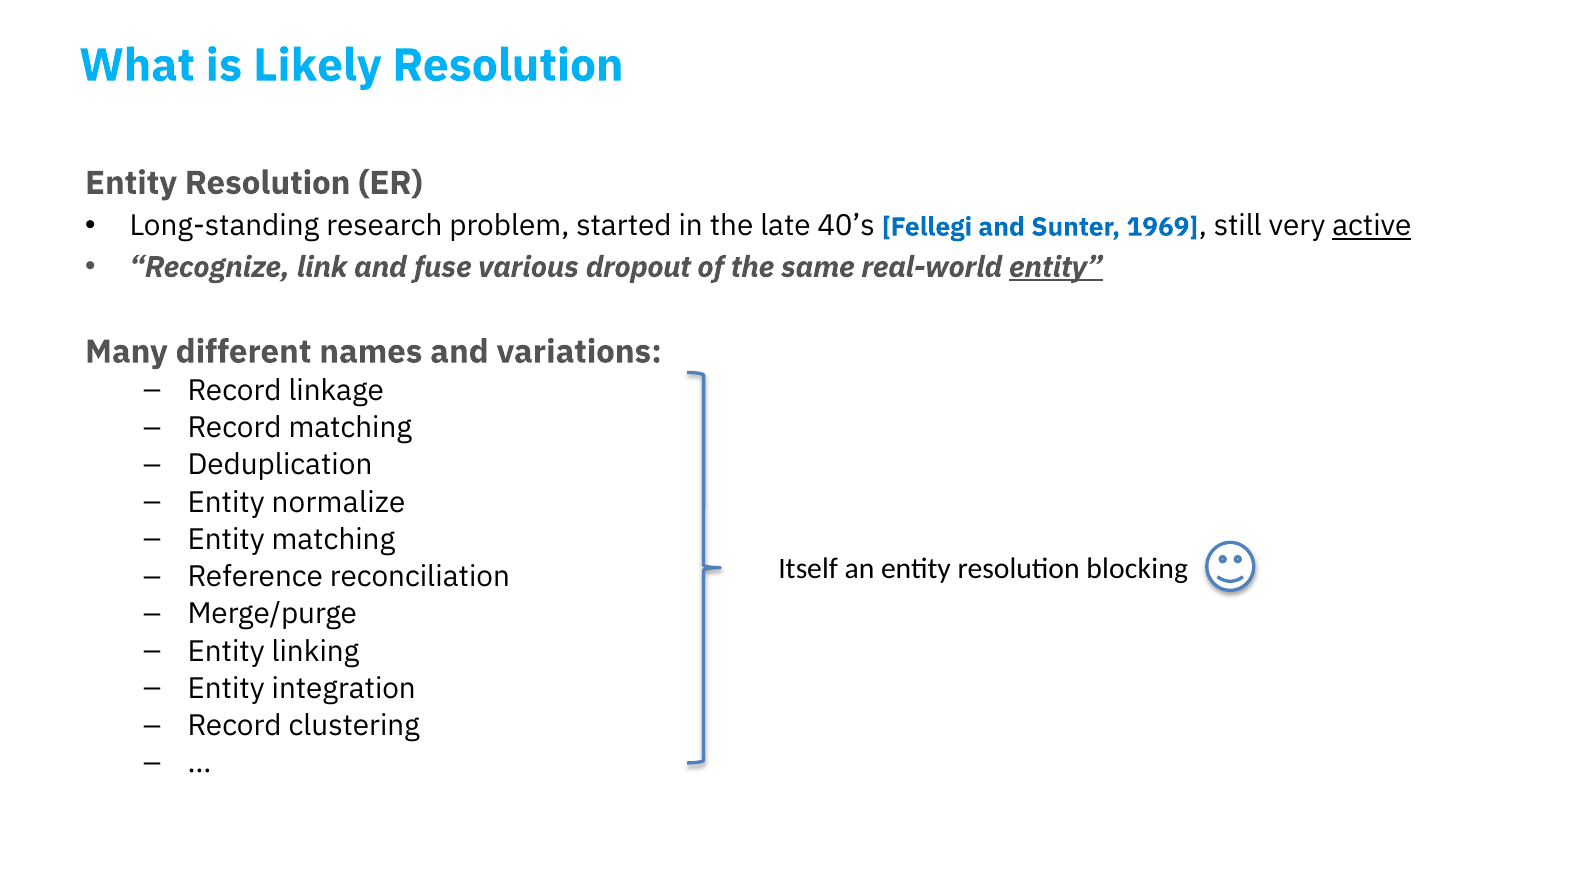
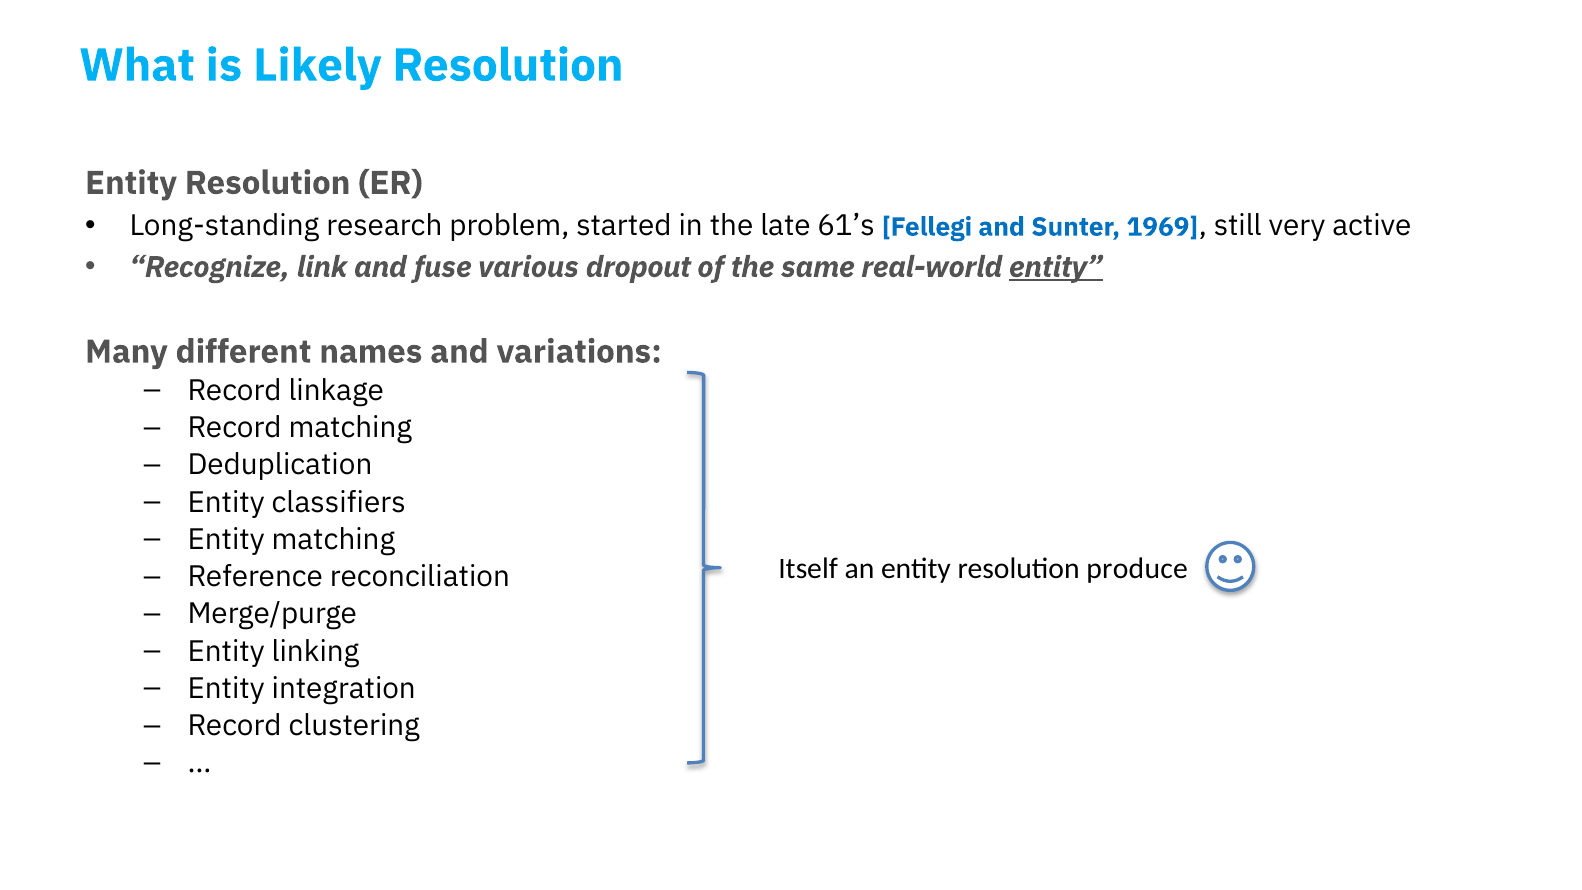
40’s: 40’s -> 61’s
active underline: present -> none
normalize: normalize -> classifiers
blocking: blocking -> produce
